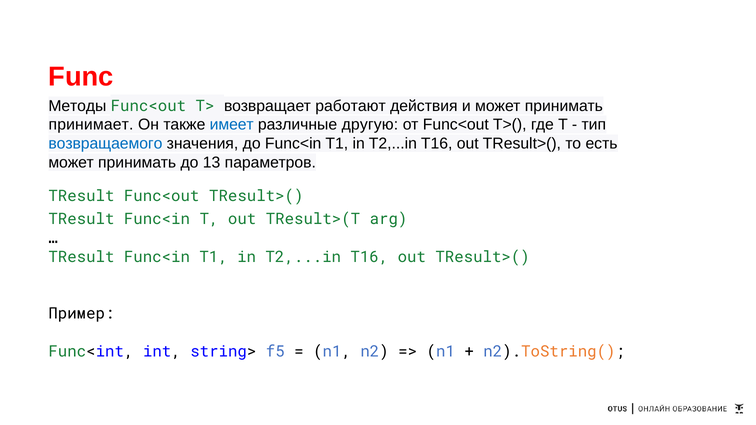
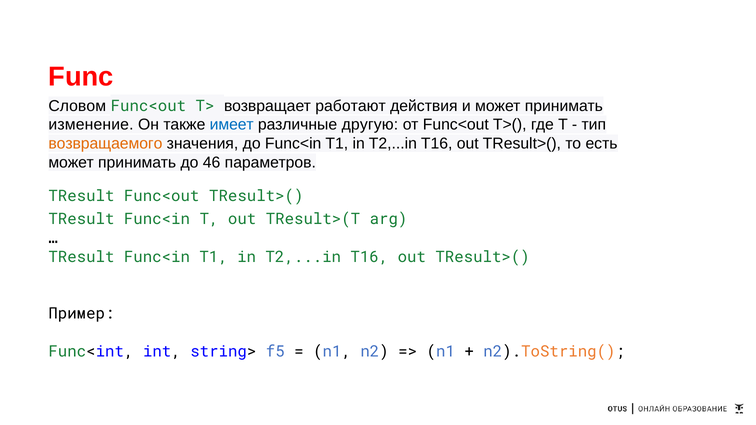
Методы: Методы -> Словом
принимает: принимает -> изменение
возвращаемого colour: blue -> orange
13: 13 -> 46
